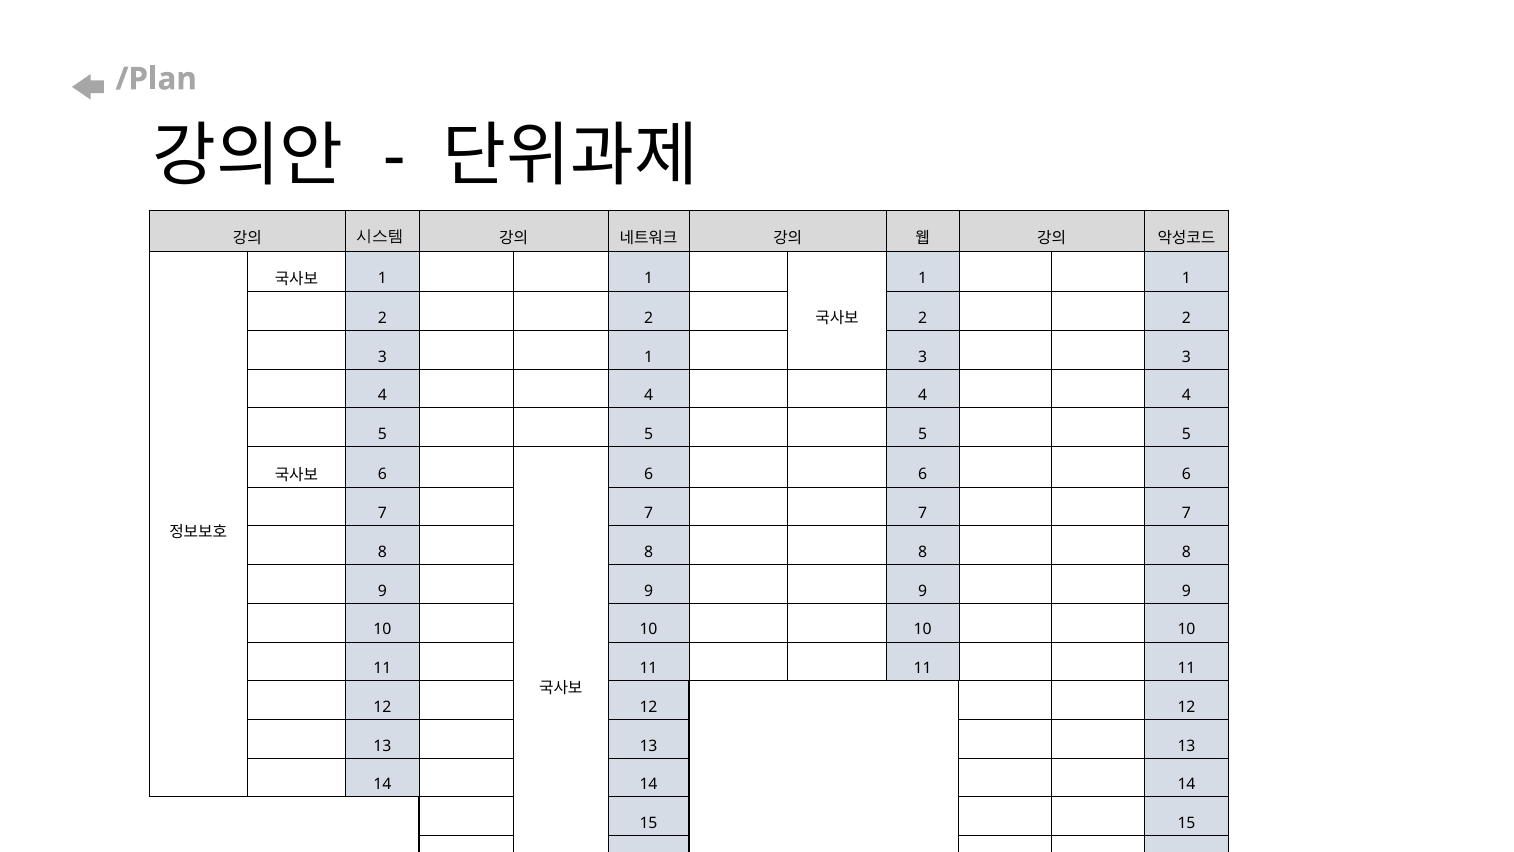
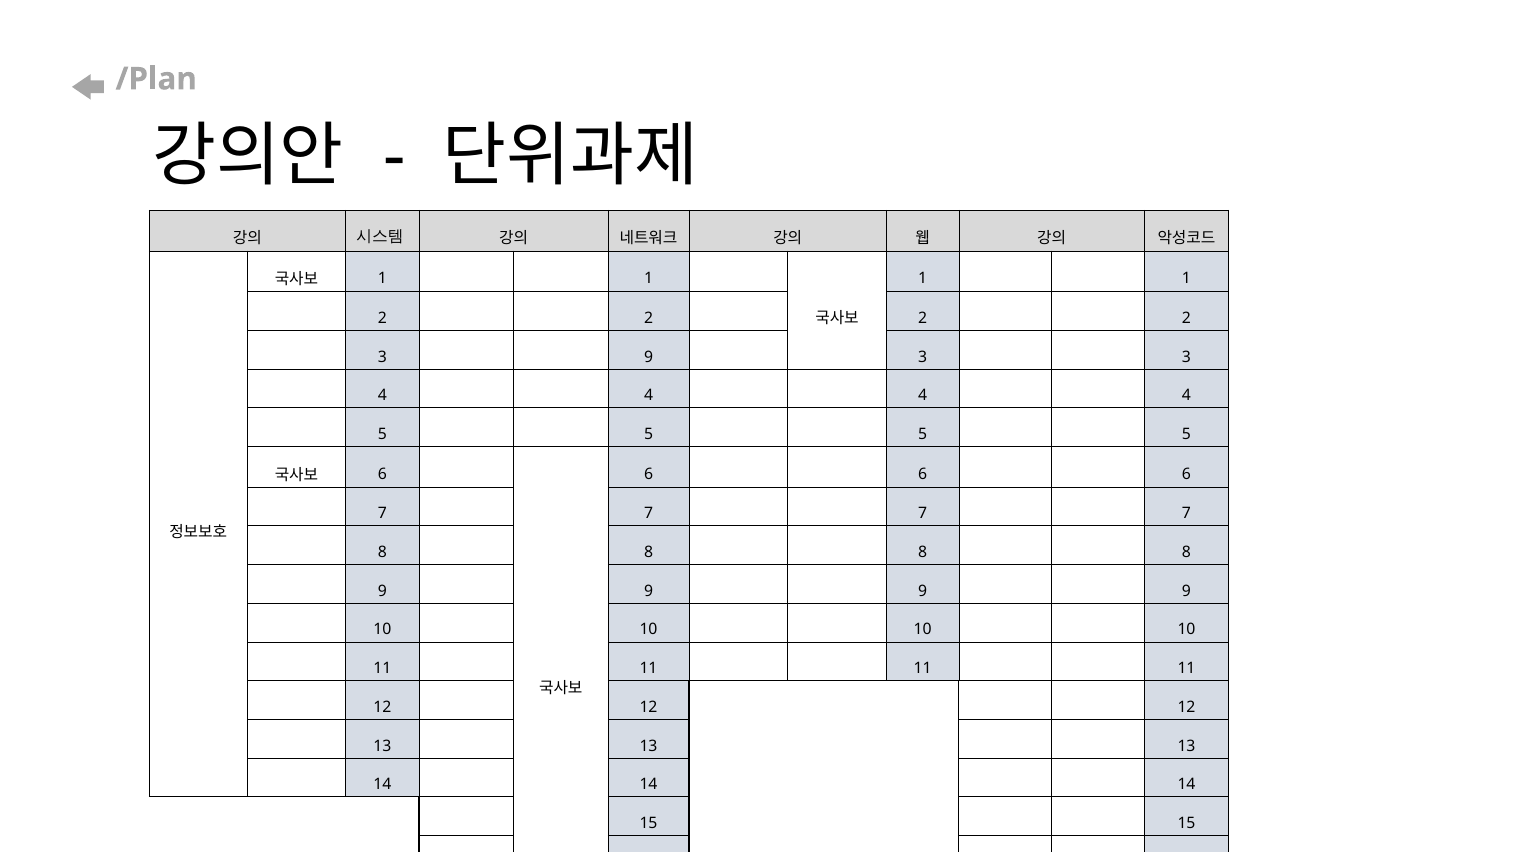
3 1: 1 -> 9
